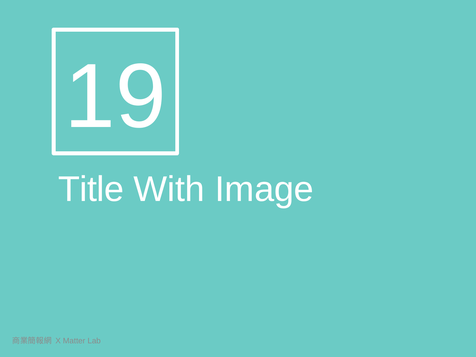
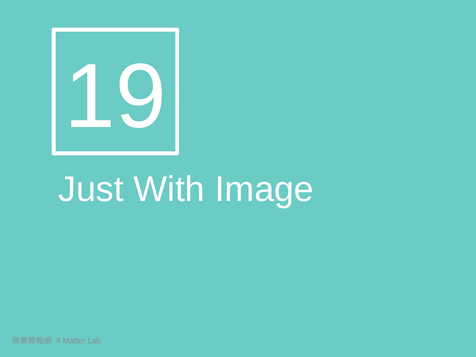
Title: Title -> Just
